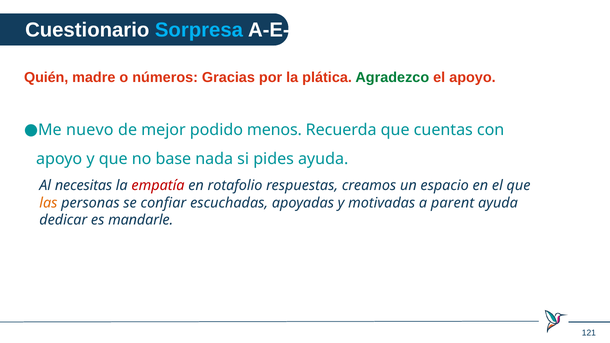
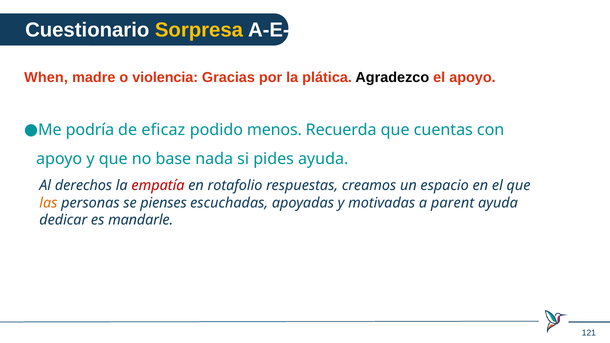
Sorpresa colour: light blue -> yellow
Quién: Quién -> When
números: números -> violencia
Agradezco colour: green -> black
nuevo: nuevo -> podría
mejor: mejor -> eficaz
necesitas: necesitas -> derechos
confiar: confiar -> pienses
